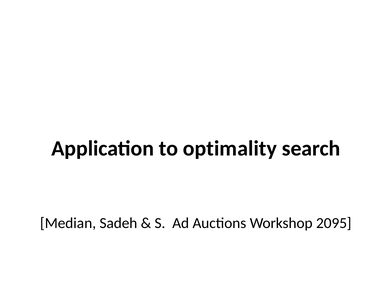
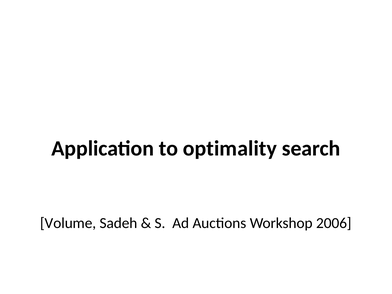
Median: Median -> Volume
2095: 2095 -> 2006
